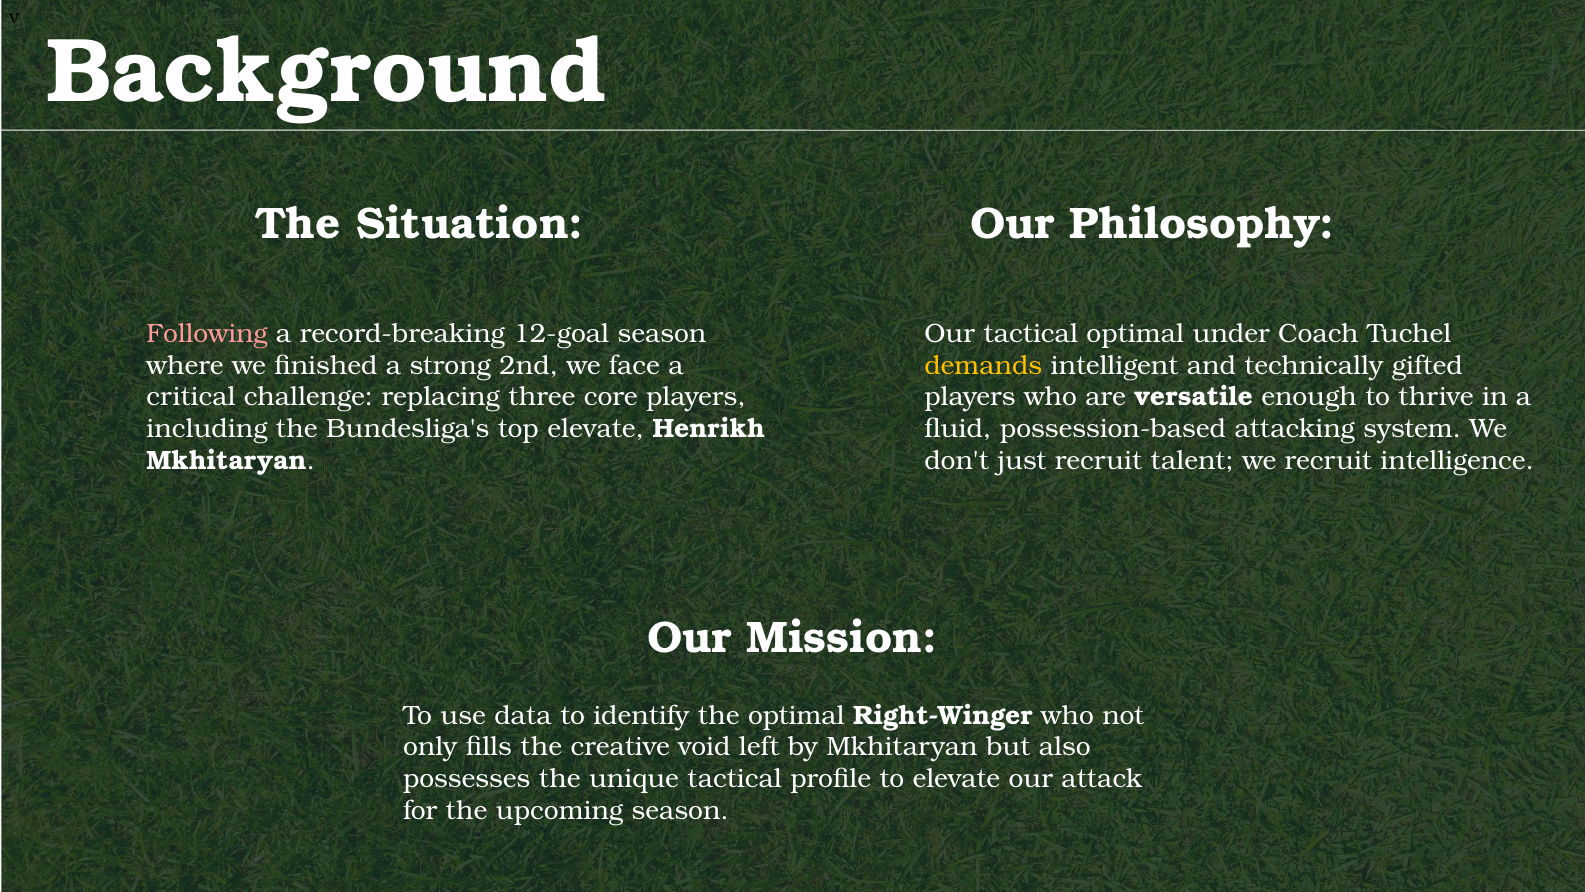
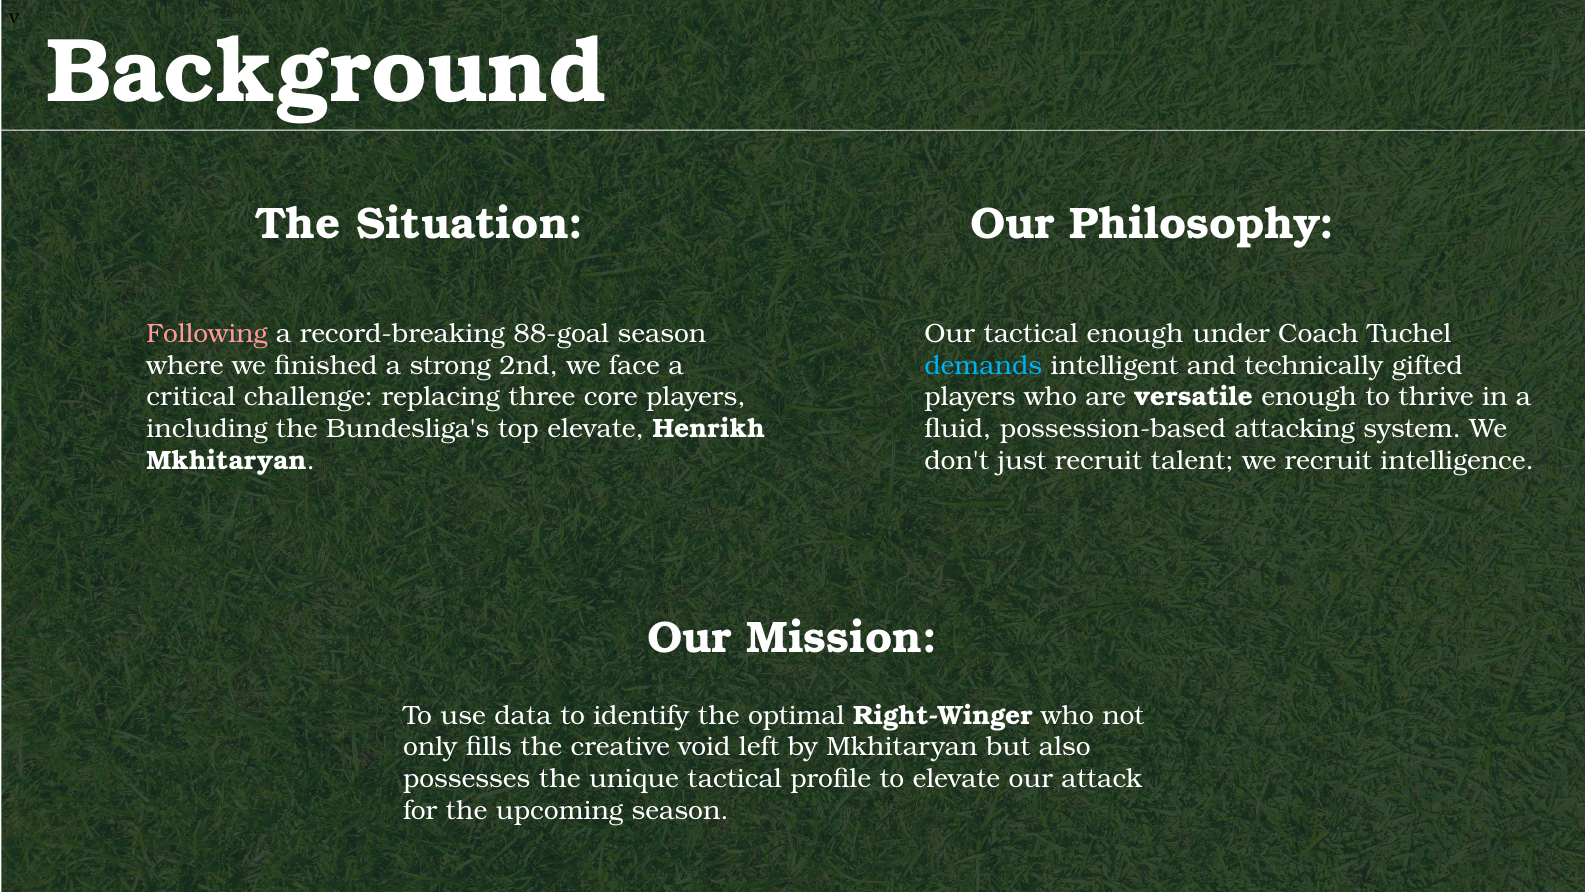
12-goal: 12-goal -> 88-goal
tactical optimal: optimal -> enough
demands colour: yellow -> light blue
